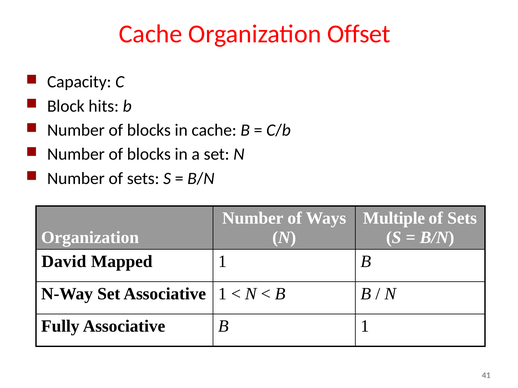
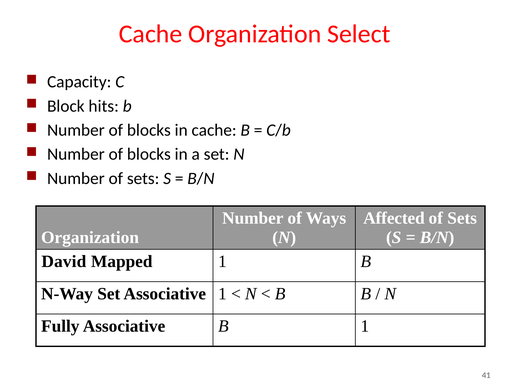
Offset: Offset -> Select
Multiple: Multiple -> Affected
